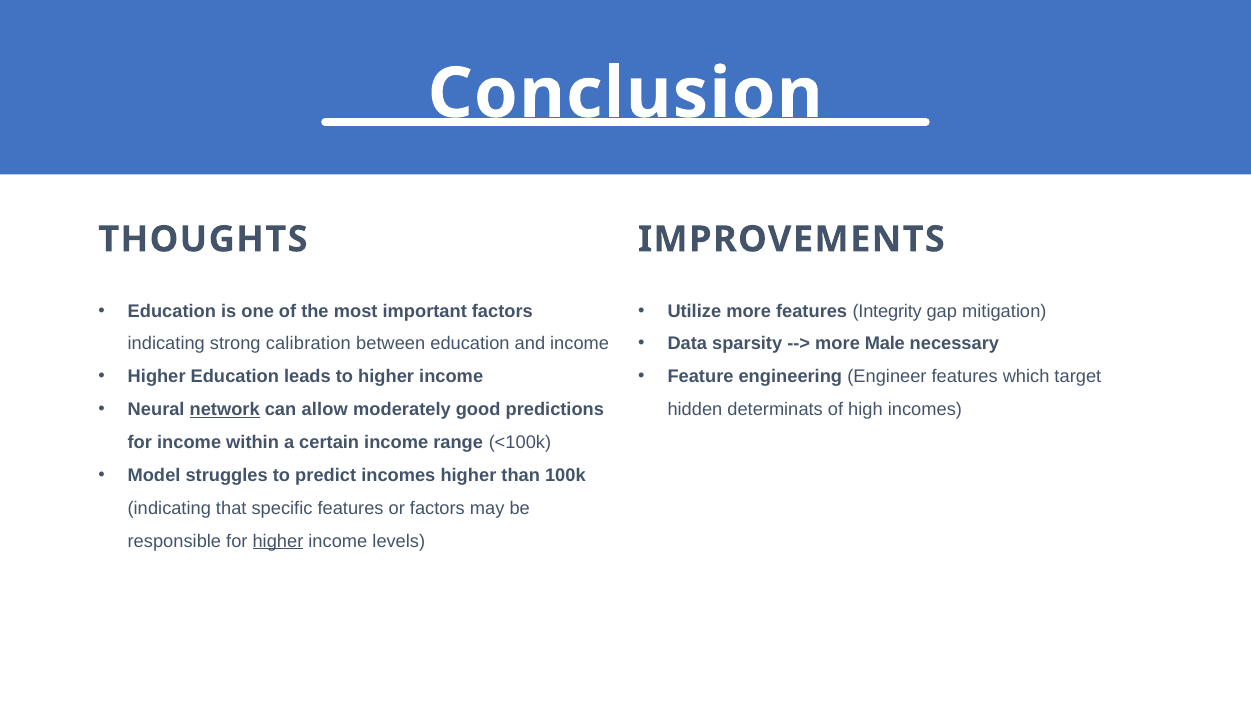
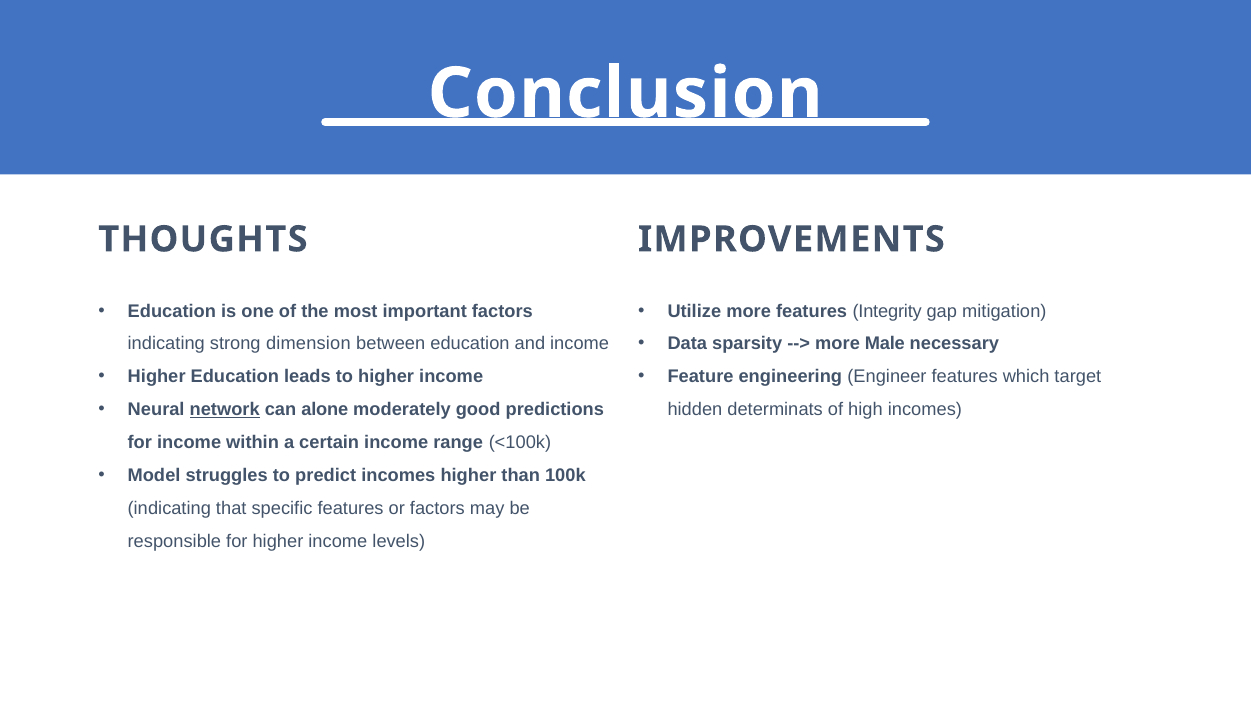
calibration: calibration -> dimension
allow: allow -> alone
higher at (278, 541) underline: present -> none
